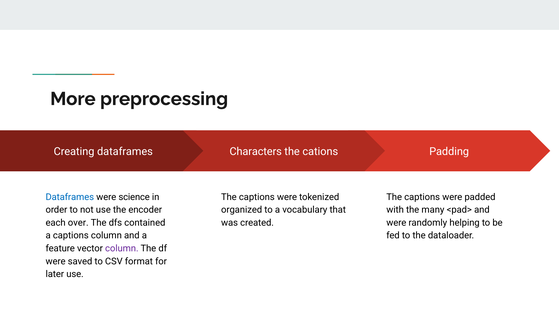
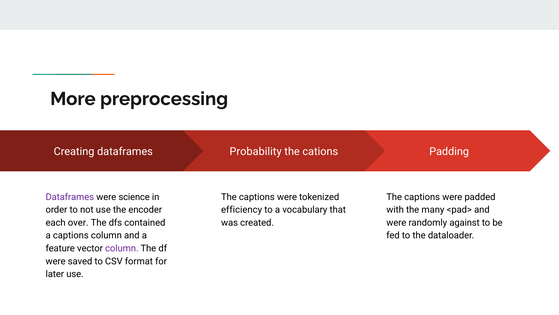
Characters: Characters -> Probability
Dataframes at (70, 197) colour: blue -> purple
organized: organized -> efficiency
helping: helping -> against
